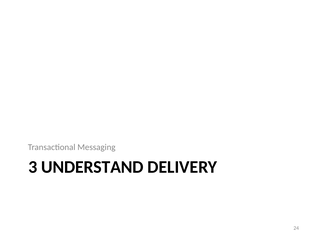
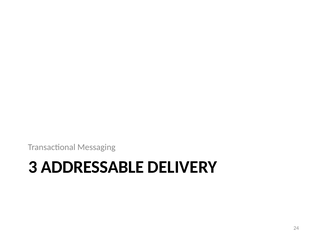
UNDERSTAND: UNDERSTAND -> ADDRESSABLE
